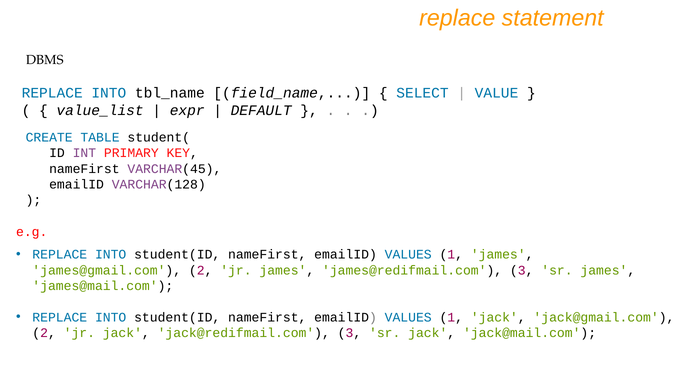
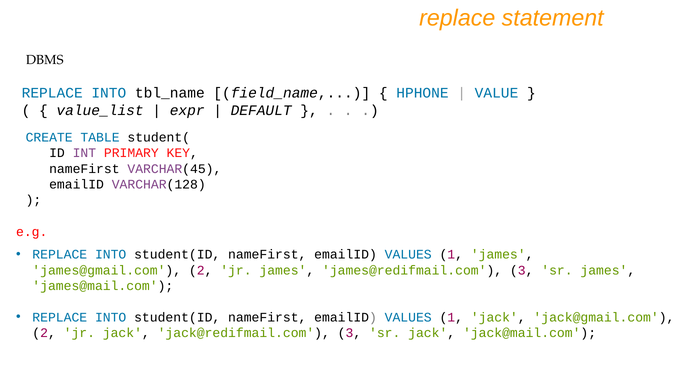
SELECT: SELECT -> HPHONE
